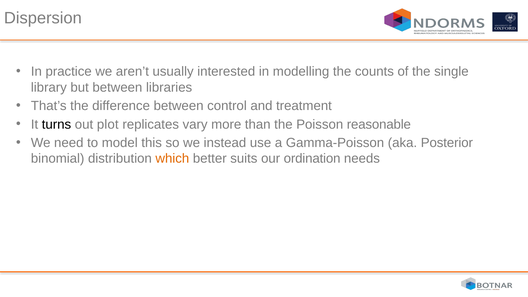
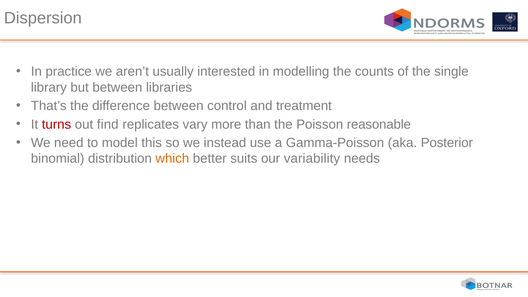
turns colour: black -> red
plot: plot -> find
ordination: ordination -> variability
